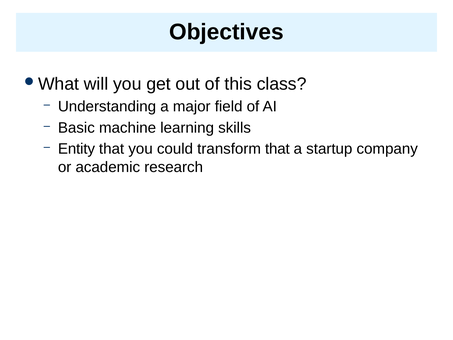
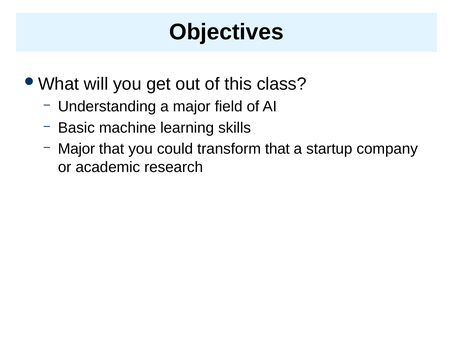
Entity at (76, 149): Entity -> Major
